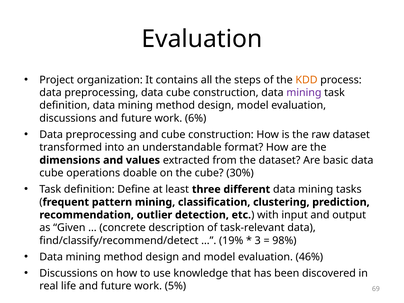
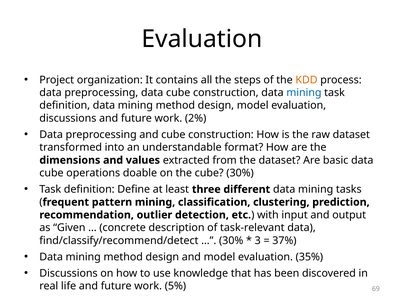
mining at (304, 93) colour: purple -> blue
6%: 6% -> 2%
19% at (231, 241): 19% -> 30%
98%: 98% -> 37%
46%: 46% -> 35%
